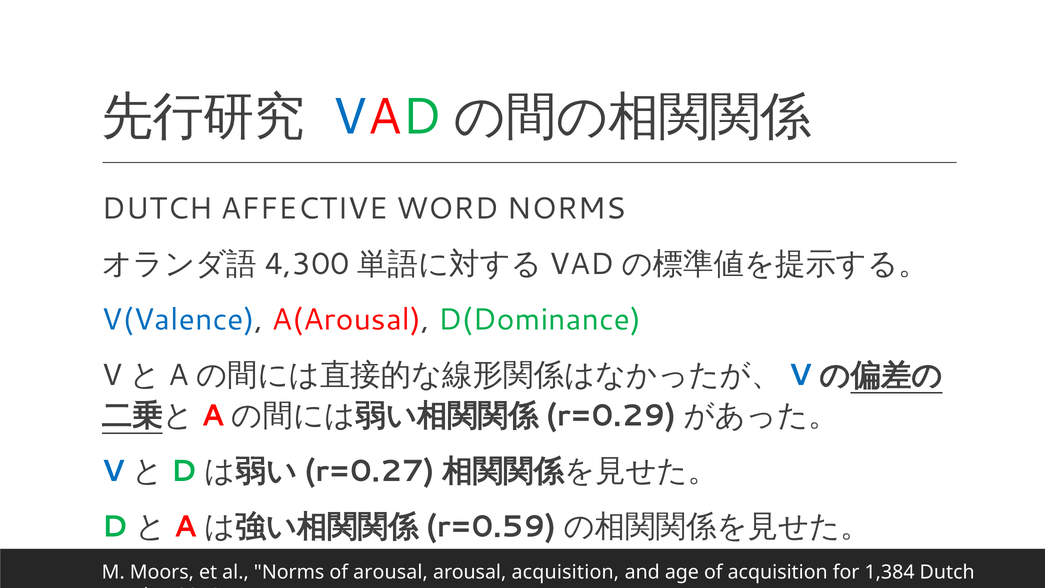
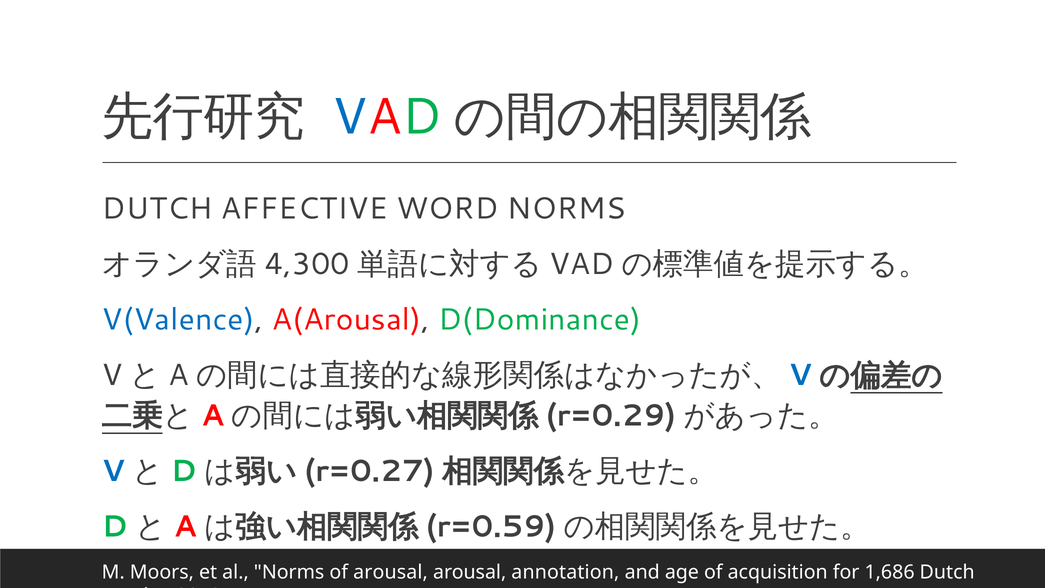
arousal acquisition: acquisition -> annotation
1,384: 1,384 -> 1,686
